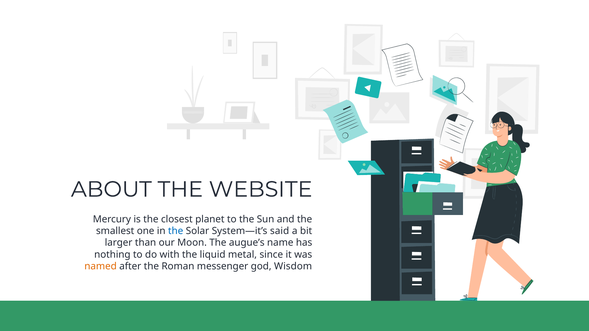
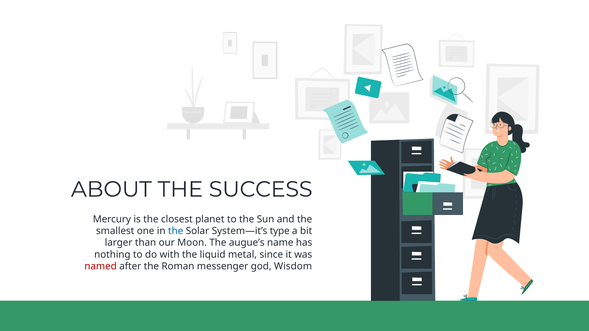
WEBSITE: WEBSITE -> SUCCESS
said: said -> type
named colour: orange -> red
